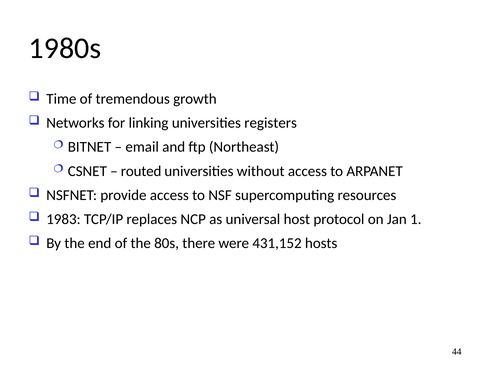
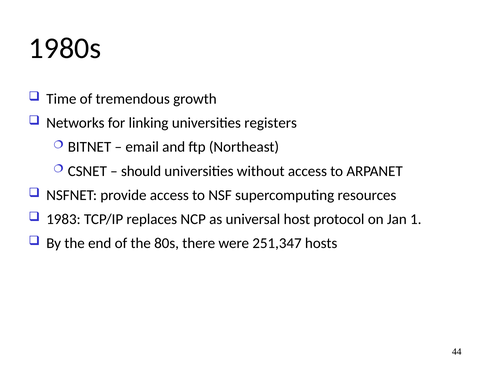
routed: routed -> should
431,152: 431,152 -> 251,347
